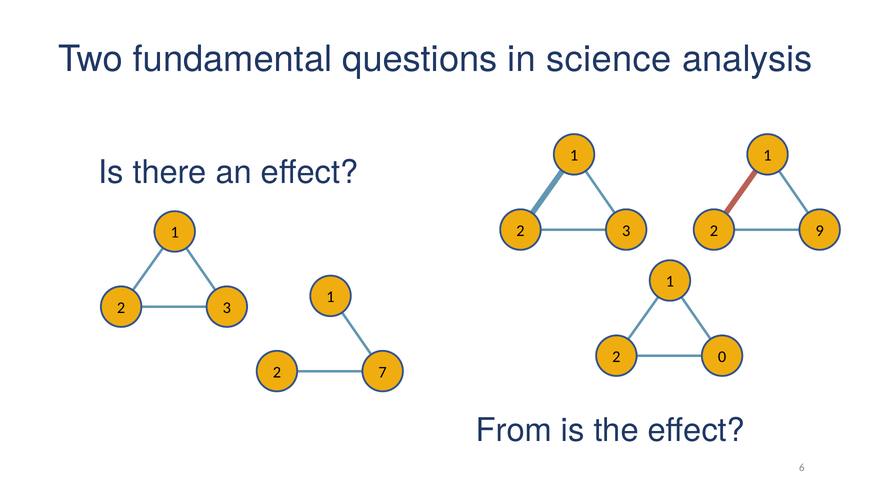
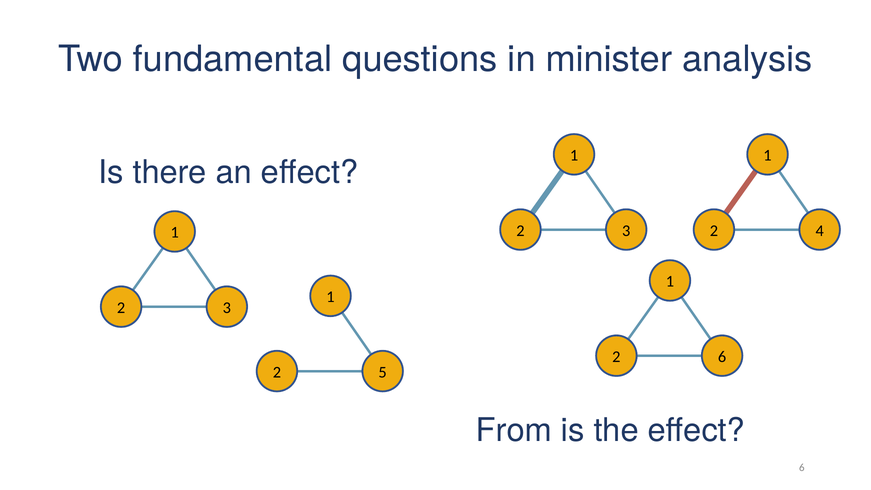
science: science -> minister
9: 9 -> 4
2 0: 0 -> 6
7: 7 -> 5
